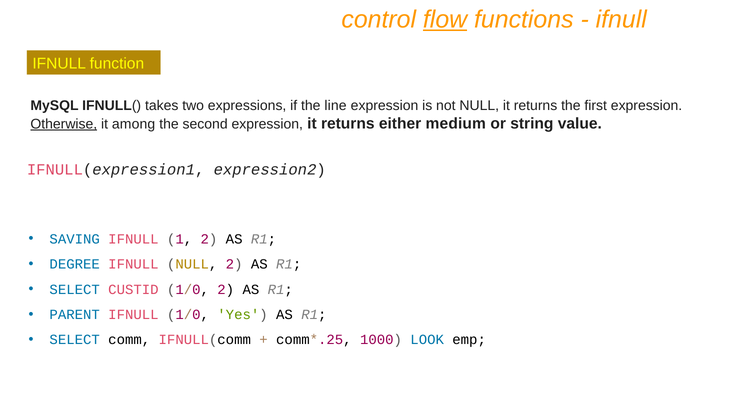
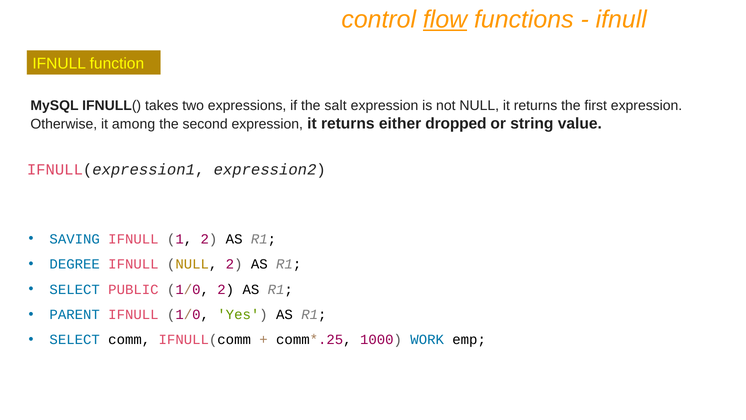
line: line -> salt
Otherwise underline: present -> none
medium: medium -> dropped
CUSTID: CUSTID -> PUBLIC
LOOK: LOOK -> WORK
